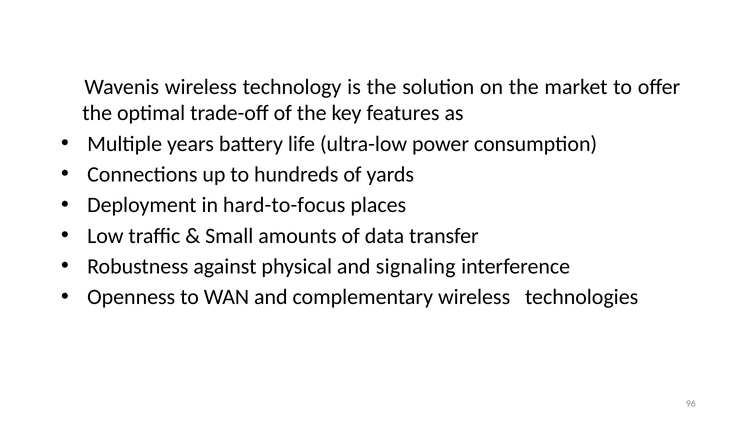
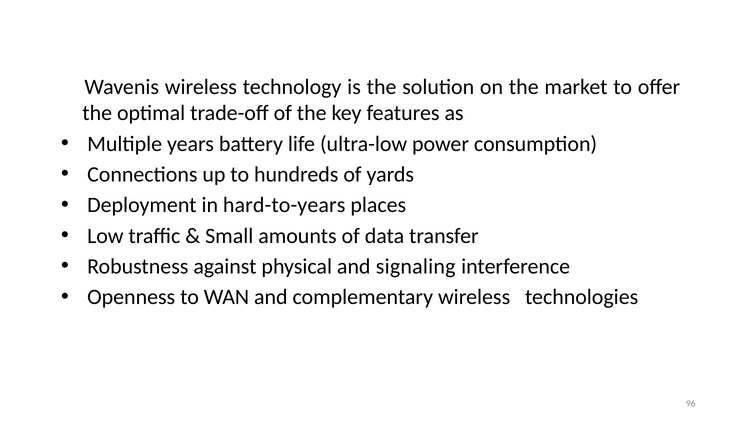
hard-to-focus: hard-to-focus -> hard-to-years
